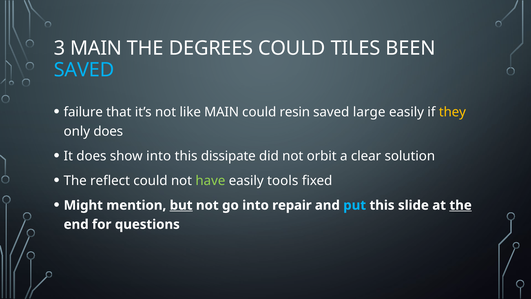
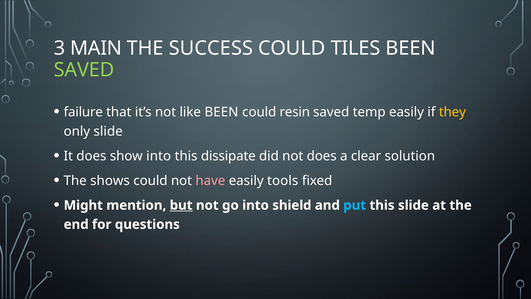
DEGREES: DEGREES -> SUCCESS
SAVED at (84, 70) colour: light blue -> light green
like MAIN: MAIN -> BEEN
large: large -> temp
only does: does -> slide
not orbit: orbit -> does
reflect: reflect -> shows
have colour: light green -> pink
repair: repair -> shield
the at (461, 205) underline: present -> none
